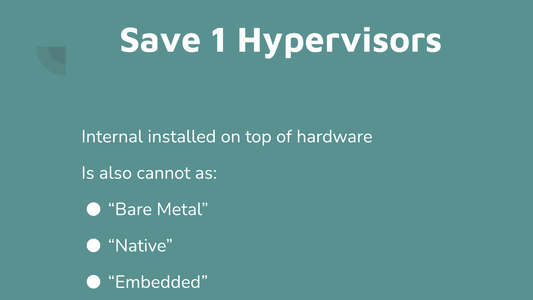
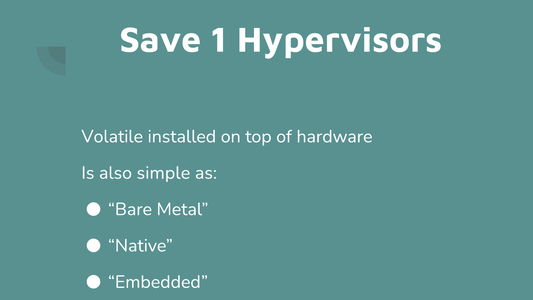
Internal: Internal -> Volatile
cannot: cannot -> simple
